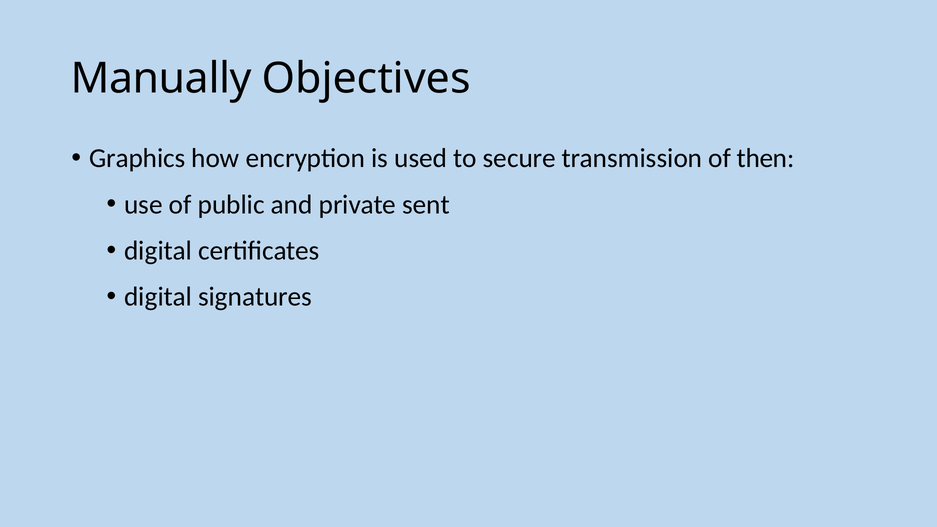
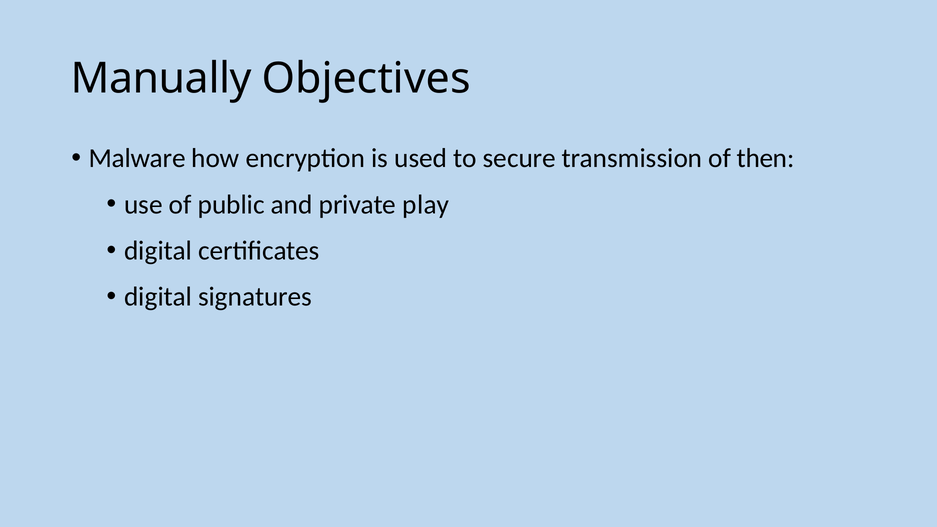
Graphics: Graphics -> Malware
sent: sent -> play
